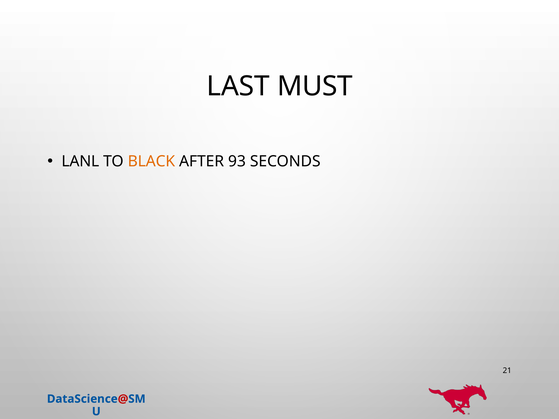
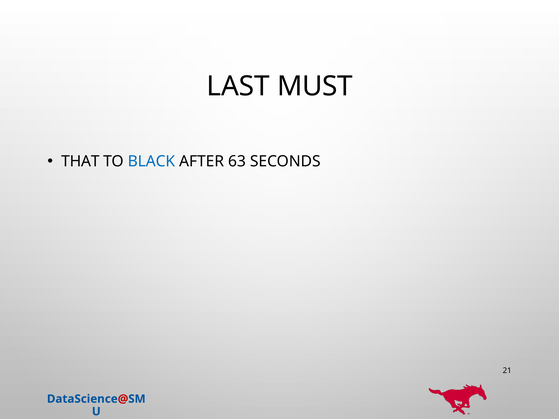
LANL: LANL -> THAT
BLACK colour: orange -> blue
93: 93 -> 63
